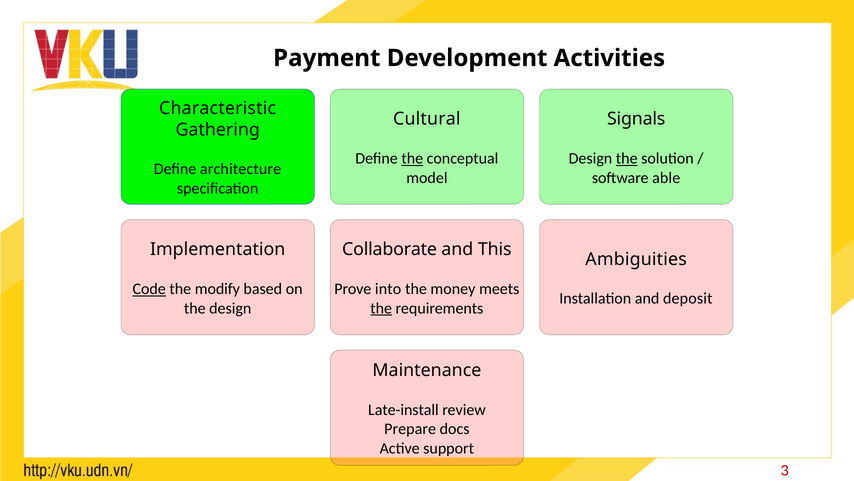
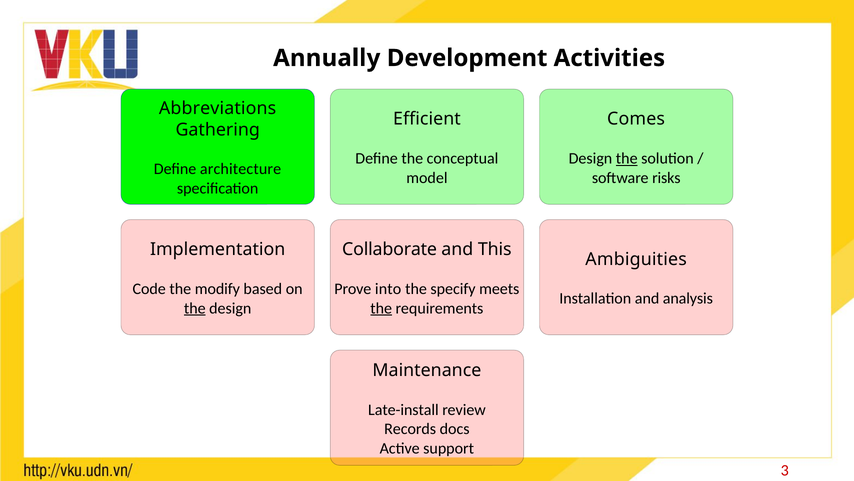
Payment: Payment -> Annually
Characteristic: Characteristic -> Abbreviations
Cultural: Cultural -> Efficient
Signals: Signals -> Comes
the at (412, 158) underline: present -> none
able: able -> risks
Code underline: present -> none
money: money -> specify
deposit: deposit -> analysis
the at (195, 308) underline: none -> present
Prepare: Prepare -> Records
